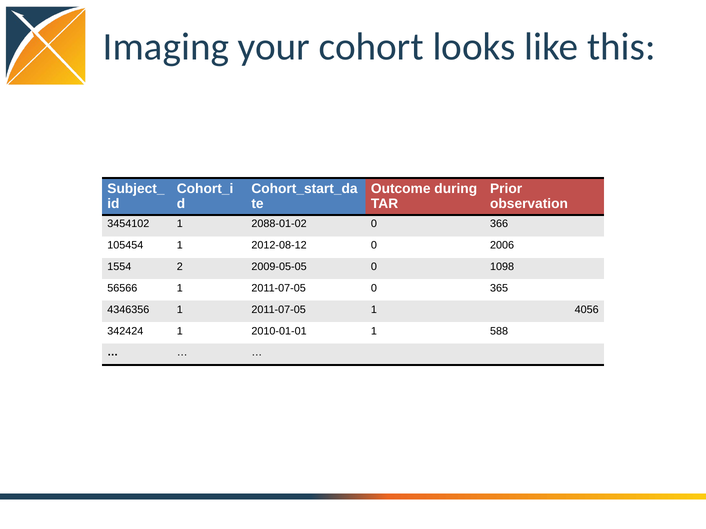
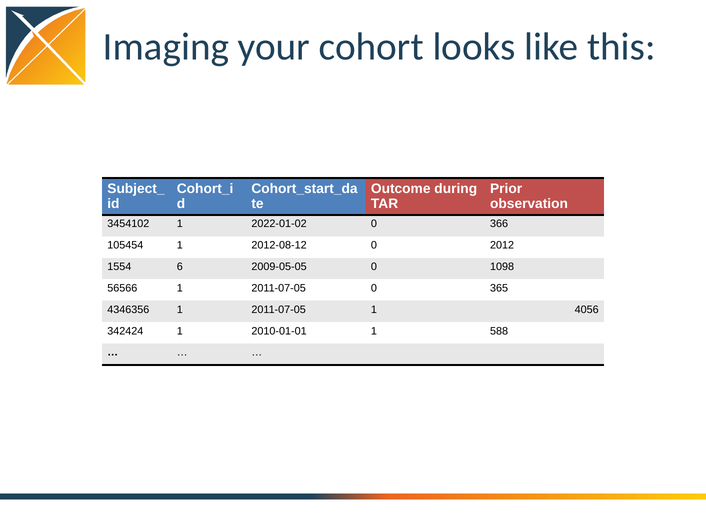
2088-01-02: 2088-01-02 -> 2022-01-02
2006: 2006 -> 2012
2: 2 -> 6
